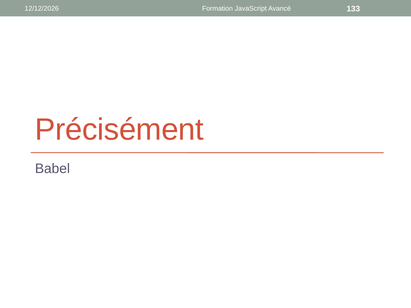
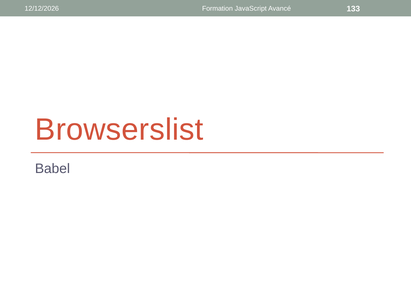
Précisément: Précisément -> Browserslist
